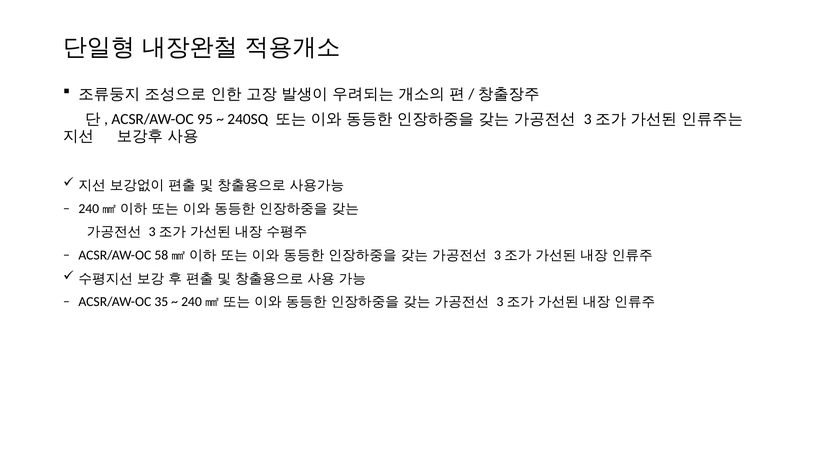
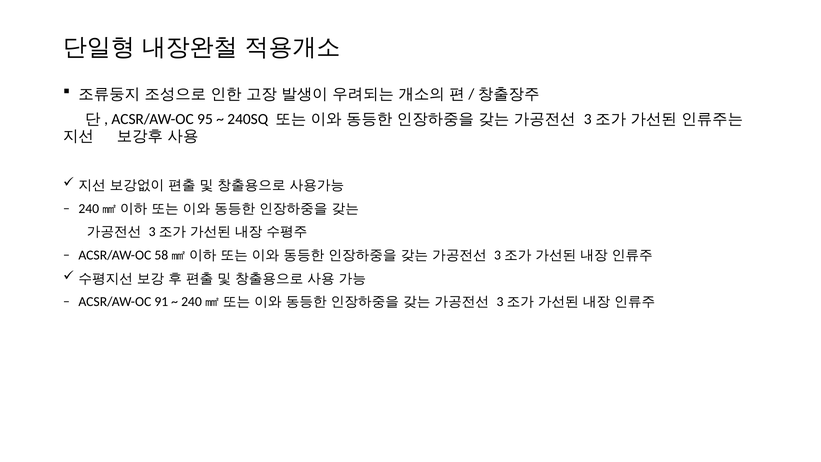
35: 35 -> 91
